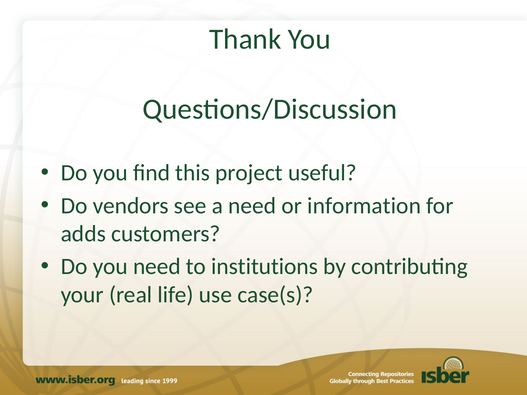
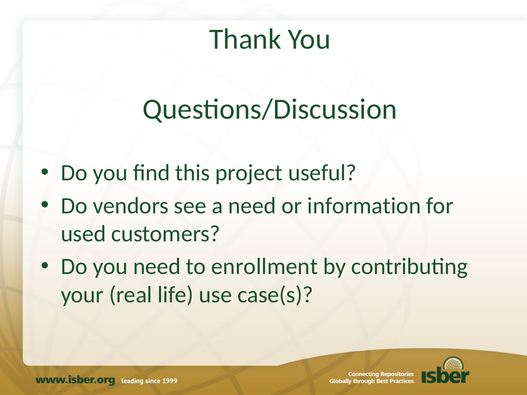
adds: adds -> used
institutions: institutions -> enrollment
